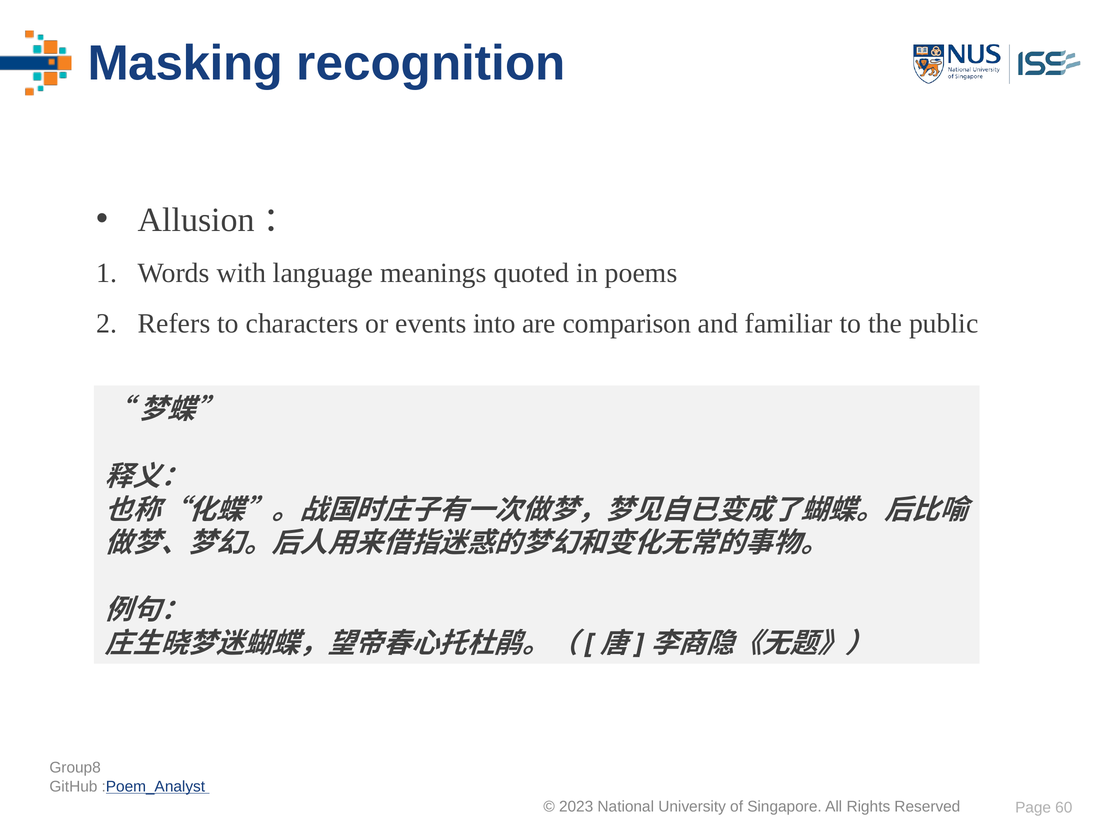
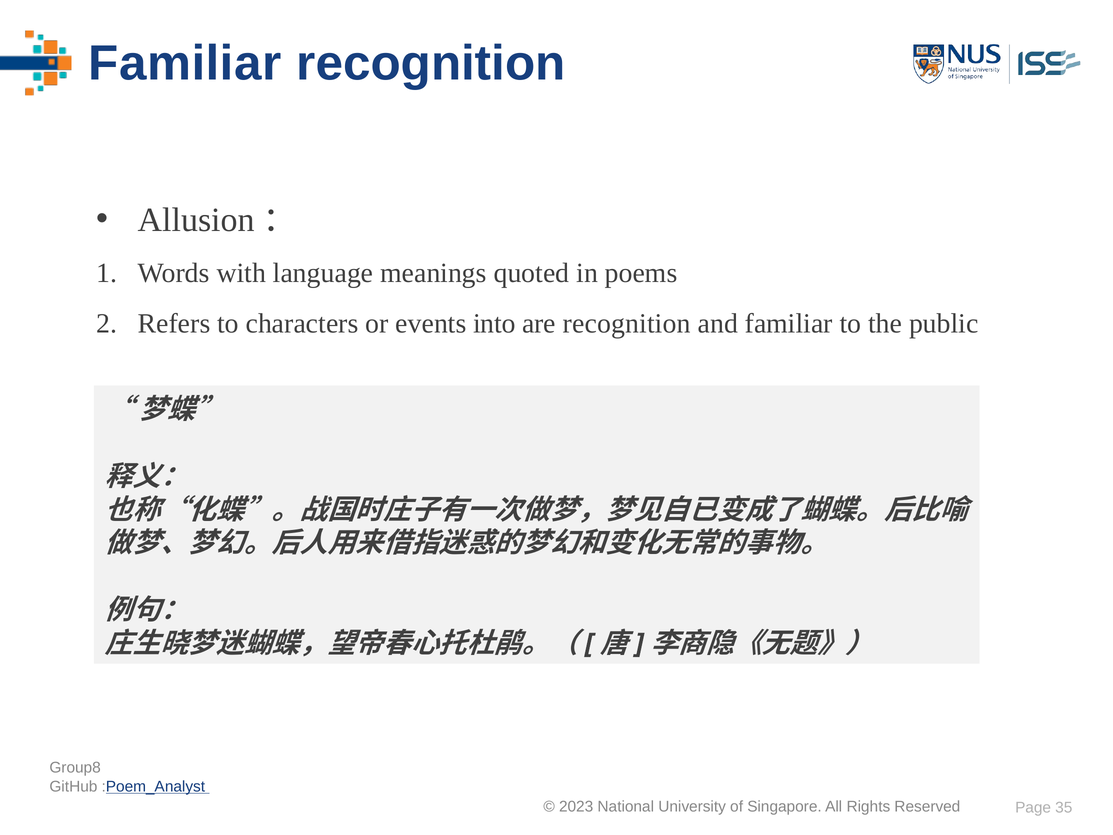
Masking at (185, 63): Masking -> Familiar
are comparison: comparison -> recognition
60: 60 -> 35
